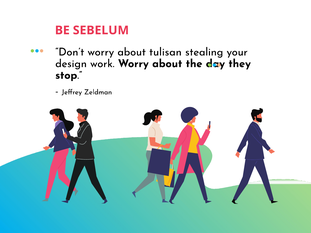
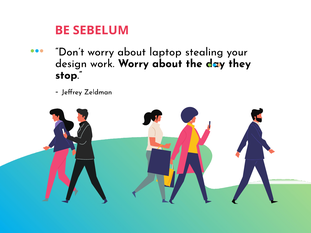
tulisan: tulisan -> laptop
